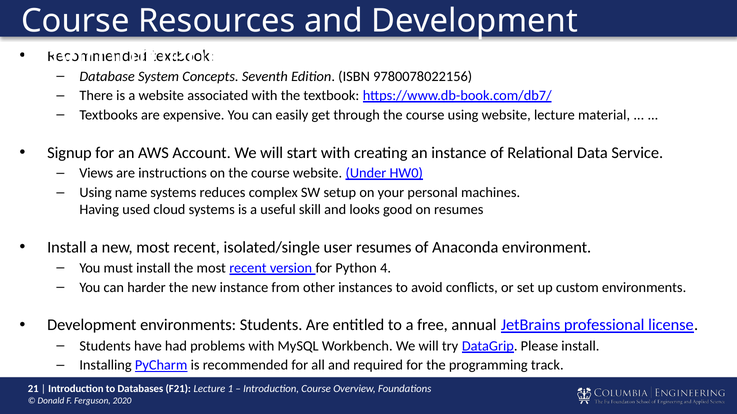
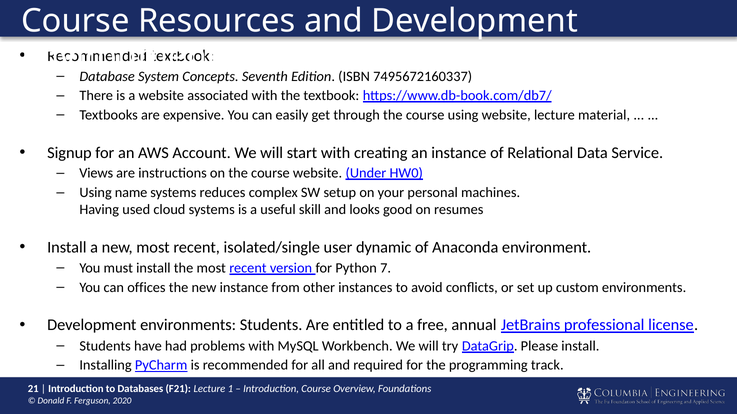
9780078022156: 9780078022156 -> 7495672160337
user resumes: resumes -> dynamic
4: 4 -> 7
harder: harder -> offices
